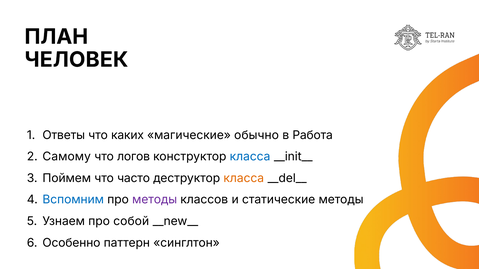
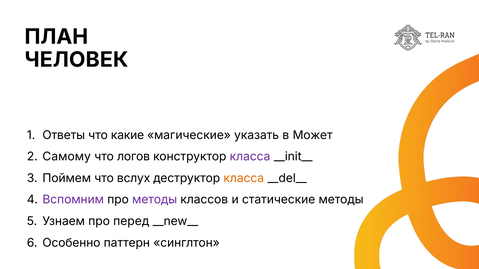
каких: каких -> какие
обычно: обычно -> указать
Работа: Работа -> Может
класса at (250, 157) colour: blue -> purple
часто: часто -> вслух
Вспомним colour: blue -> purple
собой: собой -> перед
